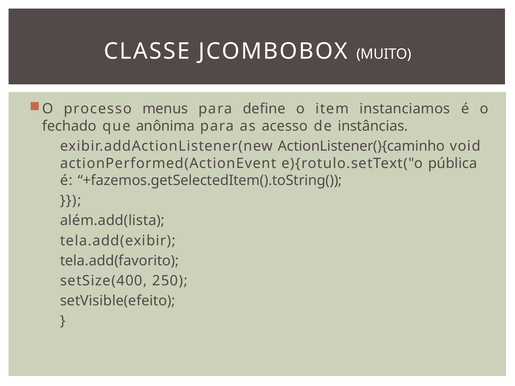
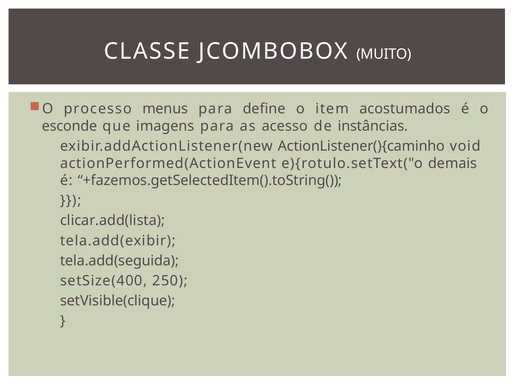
instanciamos: instanciamos -> acostumados
fechado: fechado -> esconde
anônima: anônima -> imagens
pública: pública -> demais
além.add(lista: além.add(lista -> clicar.add(lista
tela.add(favorito: tela.add(favorito -> tela.add(seguida
setVisible(efeito: setVisible(efeito -> setVisible(clique
